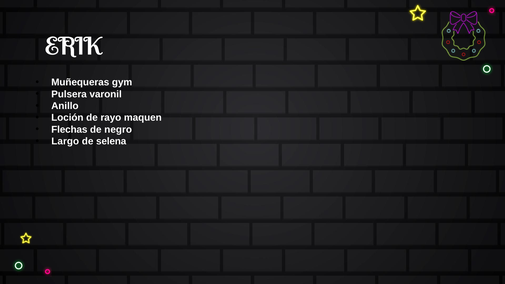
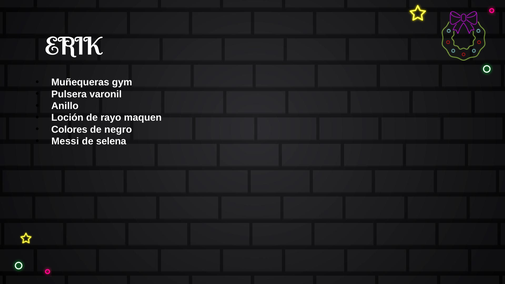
Flechas: Flechas -> Colores
Largo: Largo -> Messi
